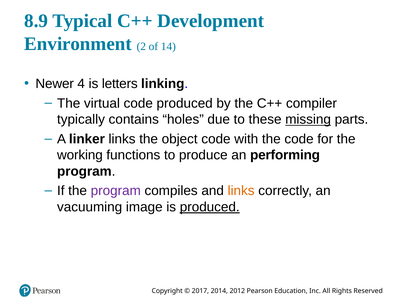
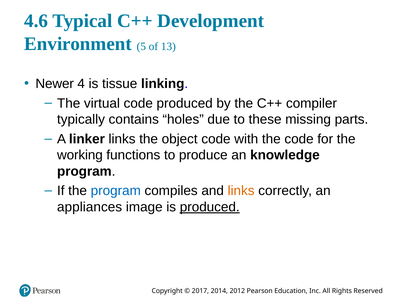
8.9: 8.9 -> 4.6
2: 2 -> 5
14: 14 -> 13
letters: letters -> tissue
missing underline: present -> none
performing: performing -> knowledge
program at (116, 191) colour: purple -> blue
vacuuming: vacuuming -> appliances
